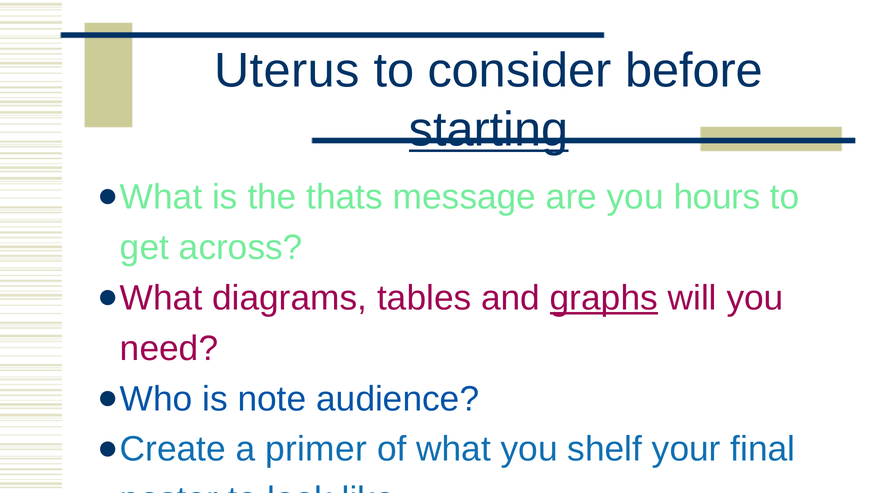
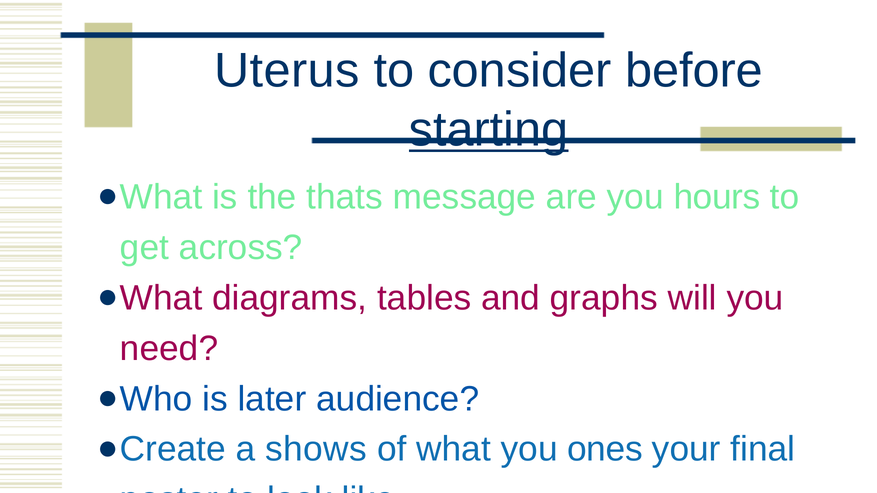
graphs underline: present -> none
note: note -> later
primer: primer -> shows
shelf: shelf -> ones
